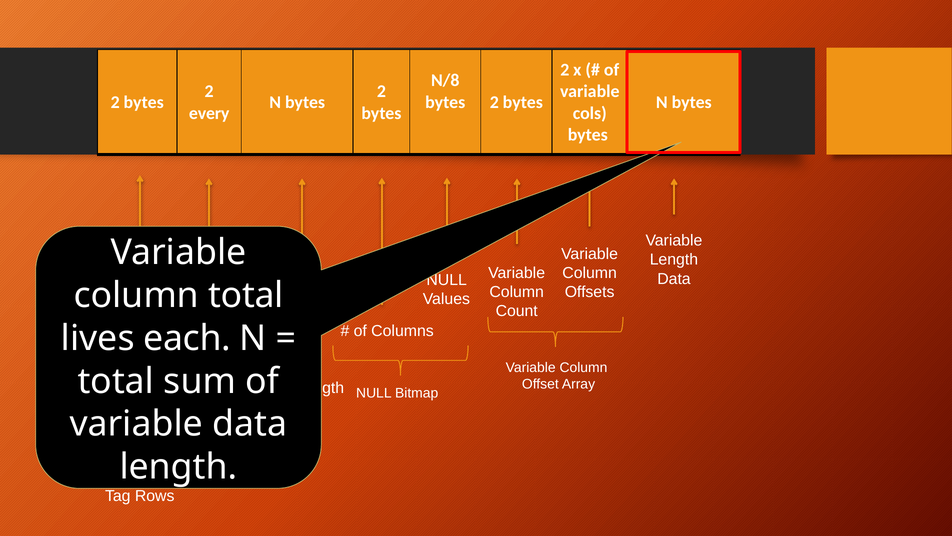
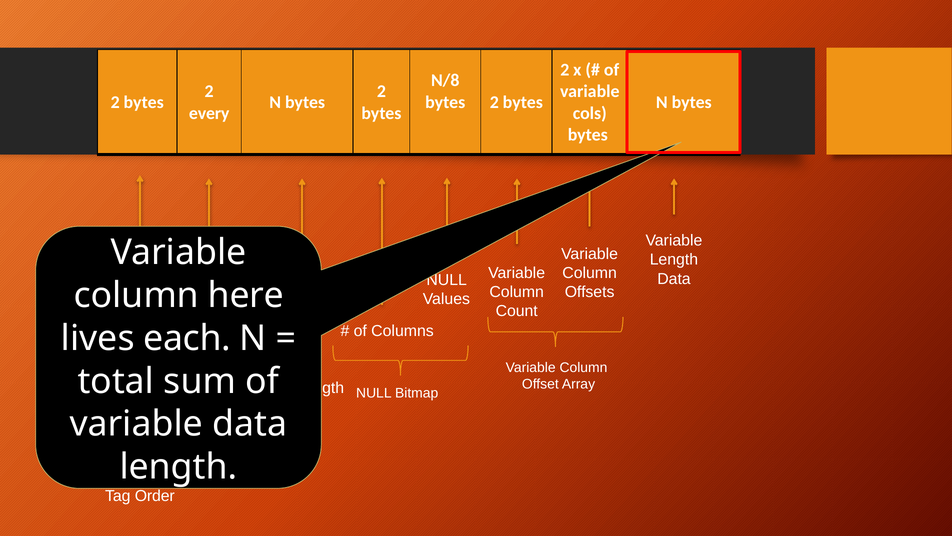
column total: total -> here
Rows: Rows -> Order
